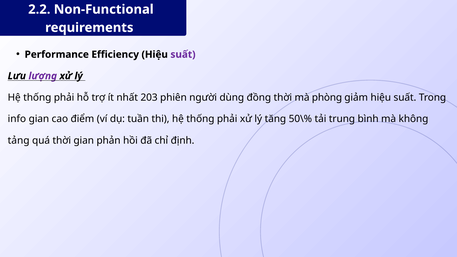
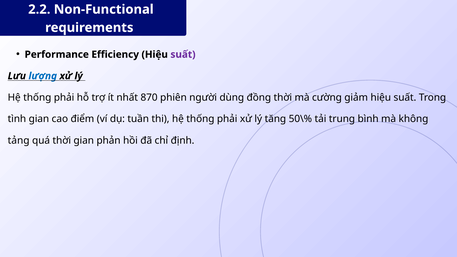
lượng colour: purple -> blue
203: 203 -> 870
phòng: phòng -> cường
info: info -> tình
